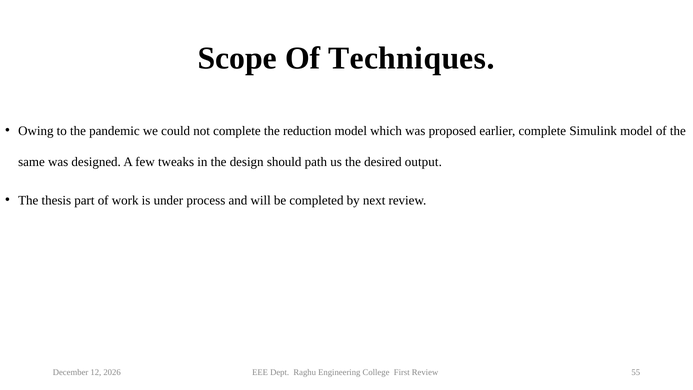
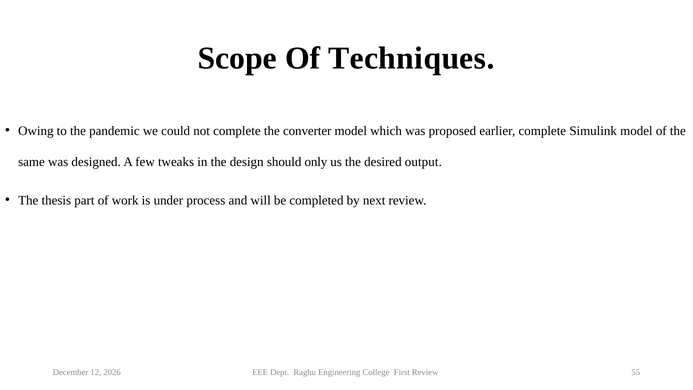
reduction: reduction -> converter
path: path -> only
